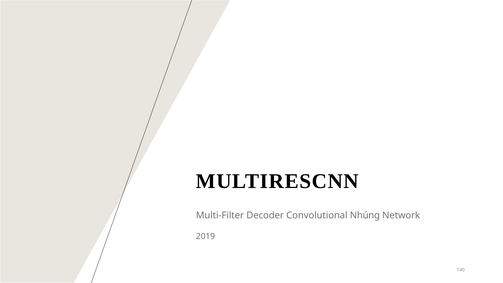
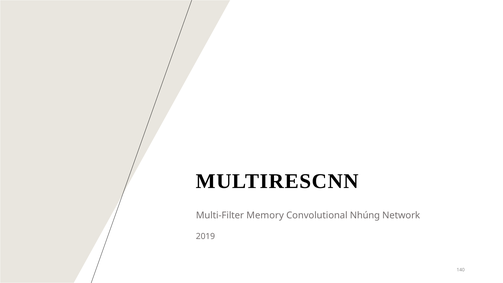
Decoder: Decoder -> Memory
